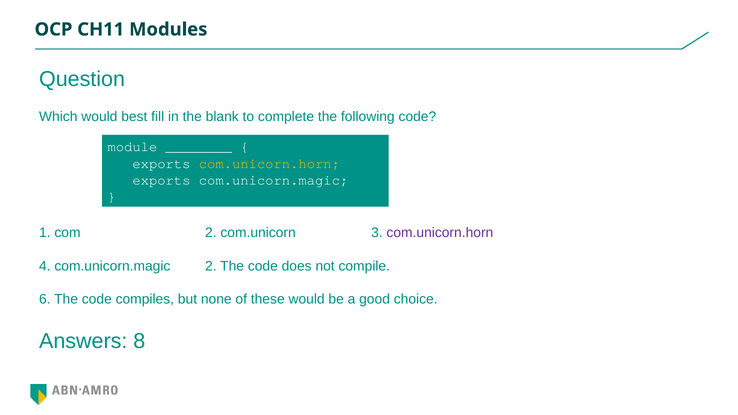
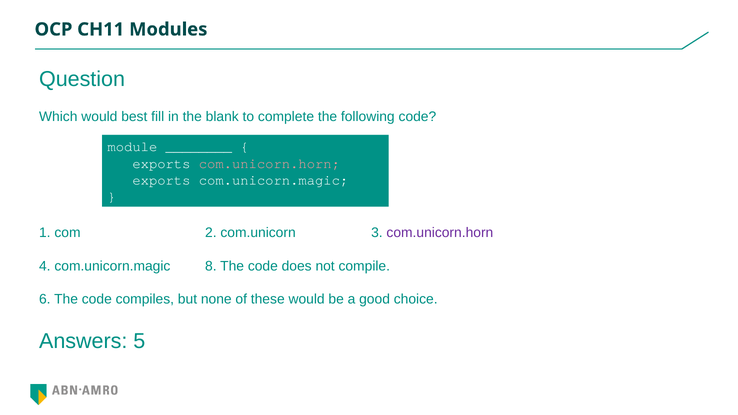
com.unicorn.horn at (269, 163) colour: yellow -> pink
com.unicorn.magic 2: 2 -> 8
8: 8 -> 5
